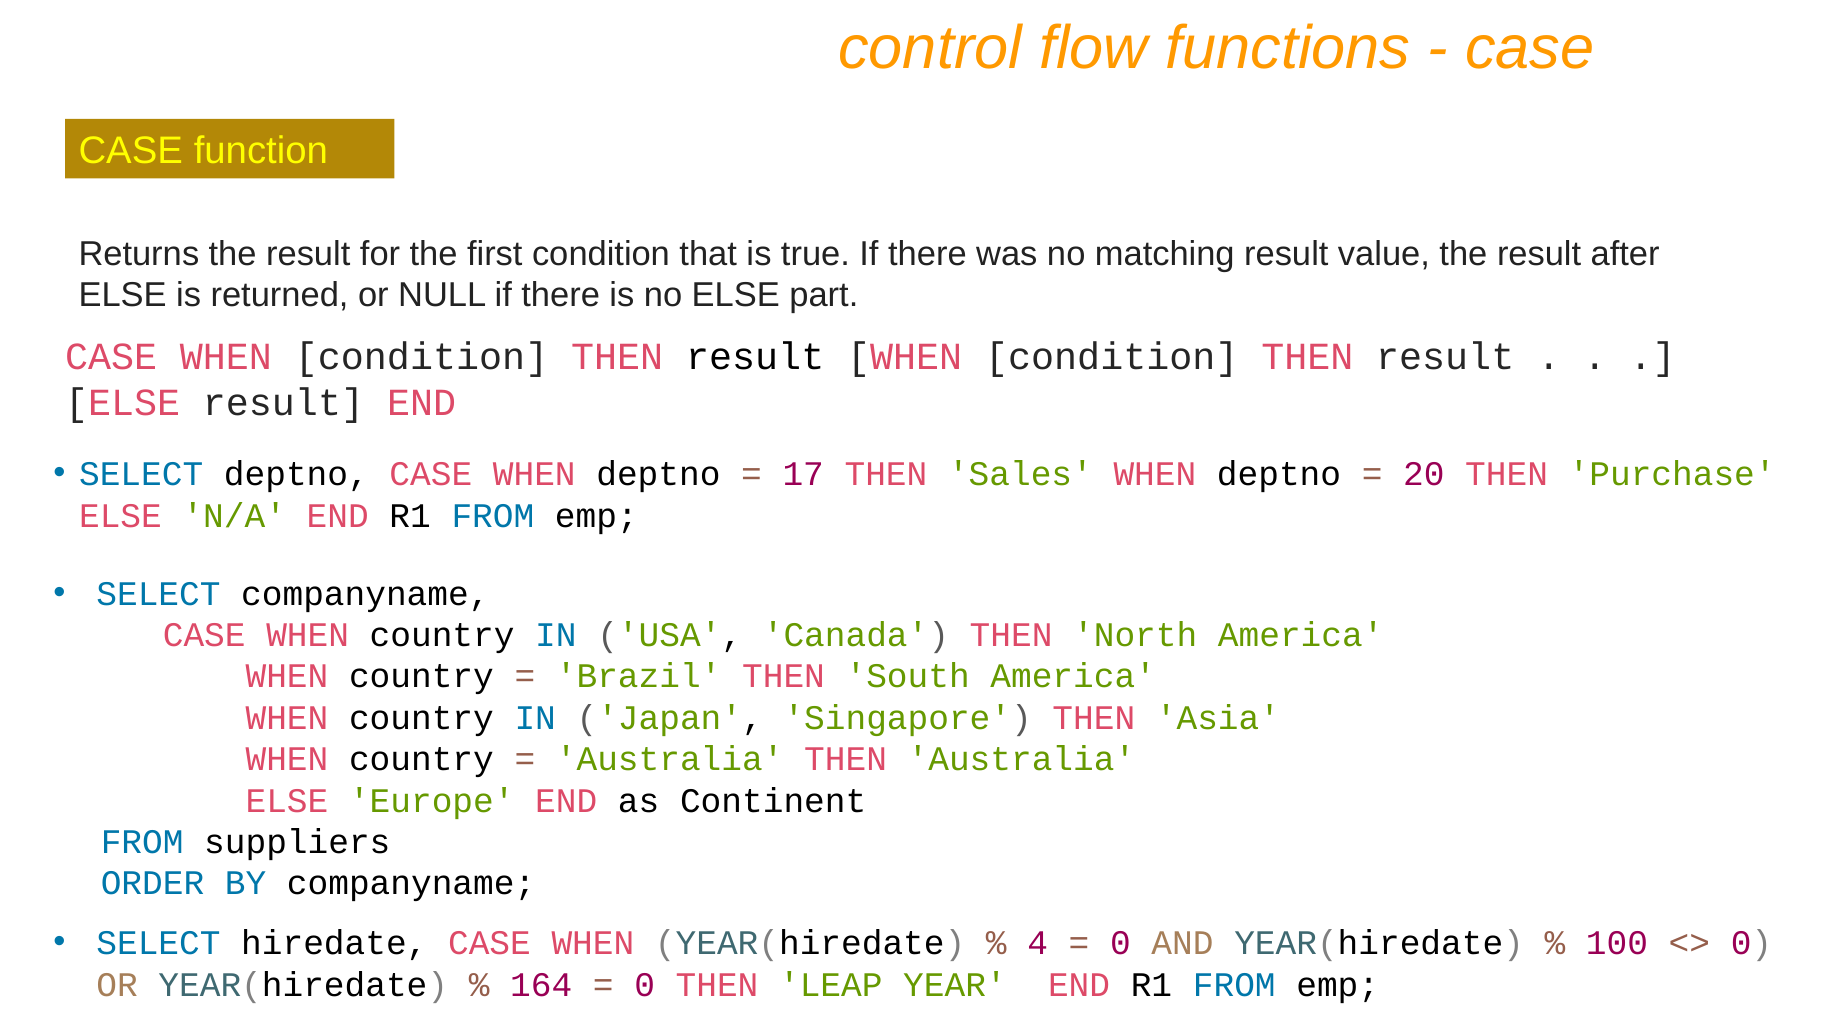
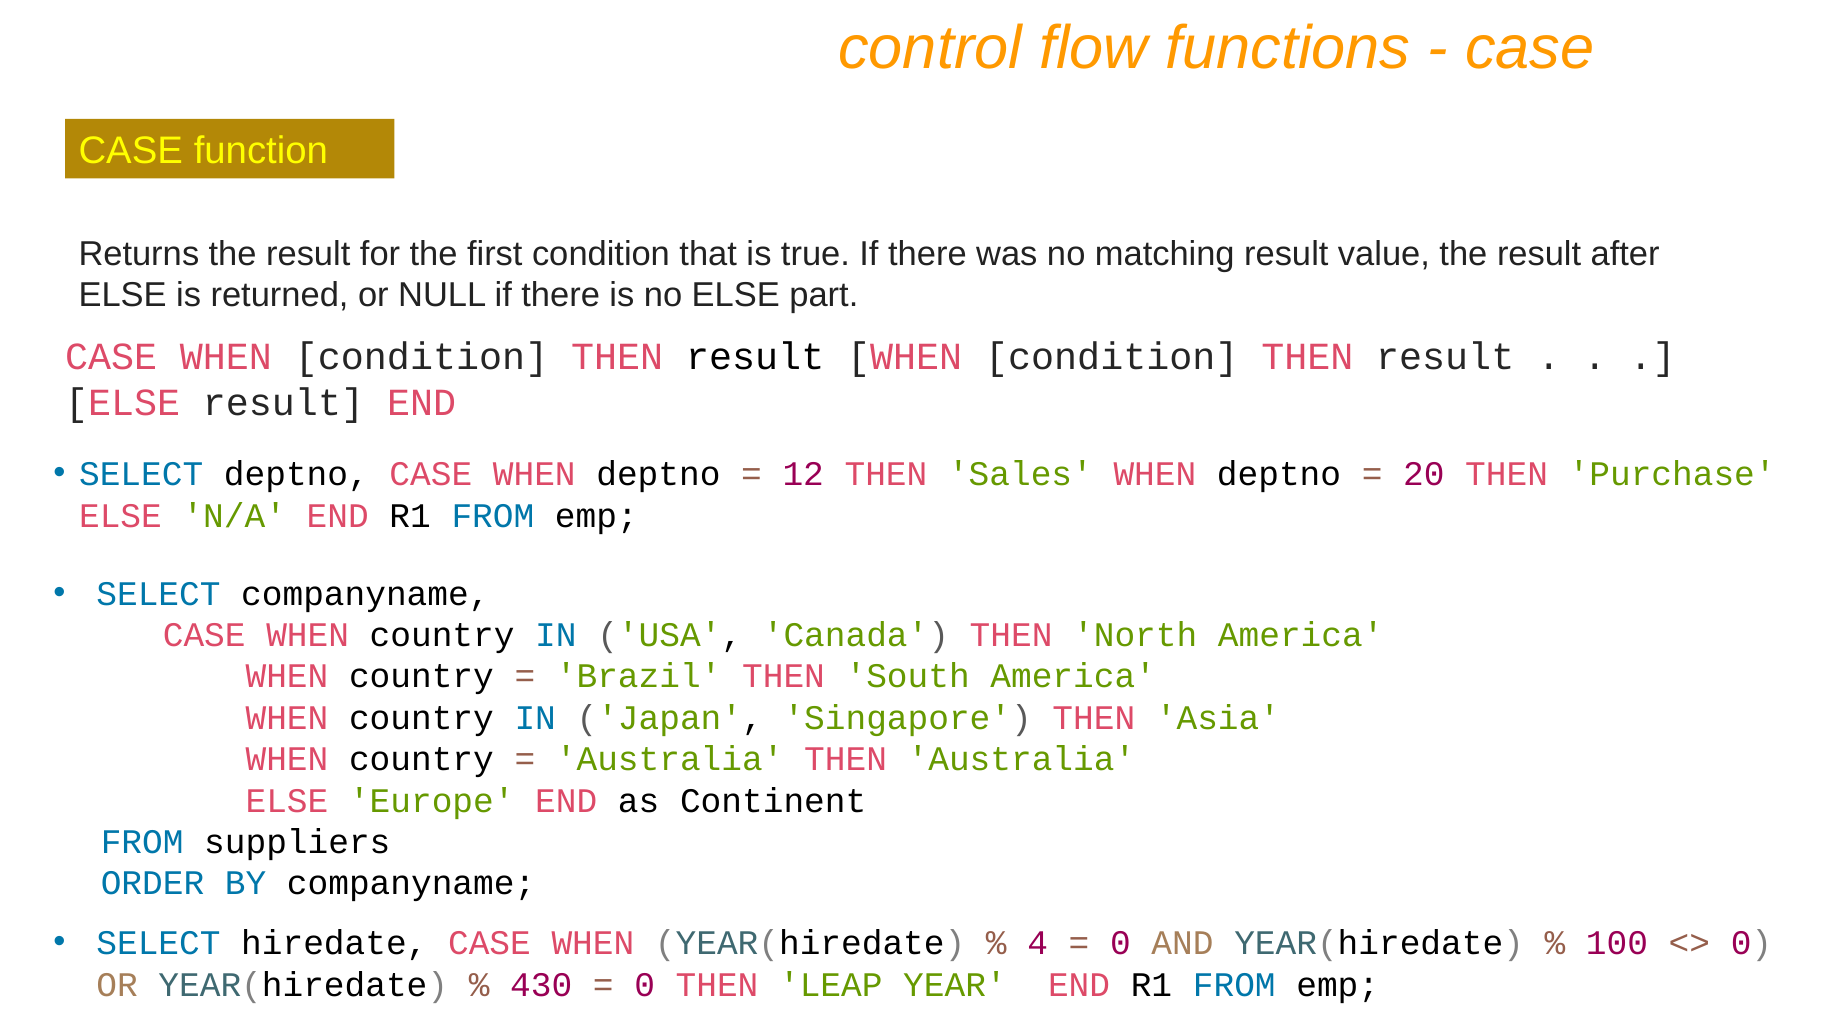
17: 17 -> 12
164: 164 -> 430
